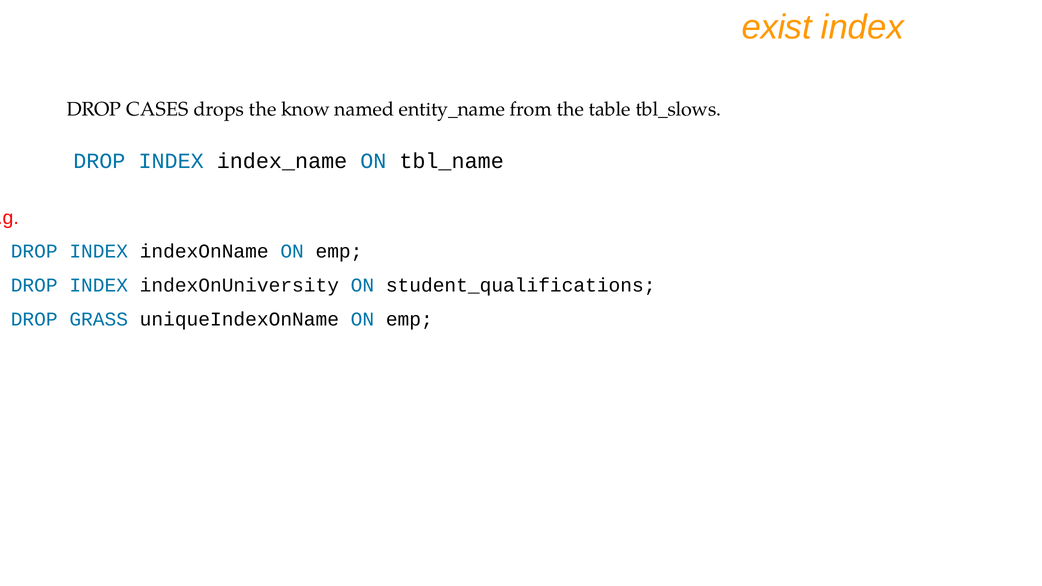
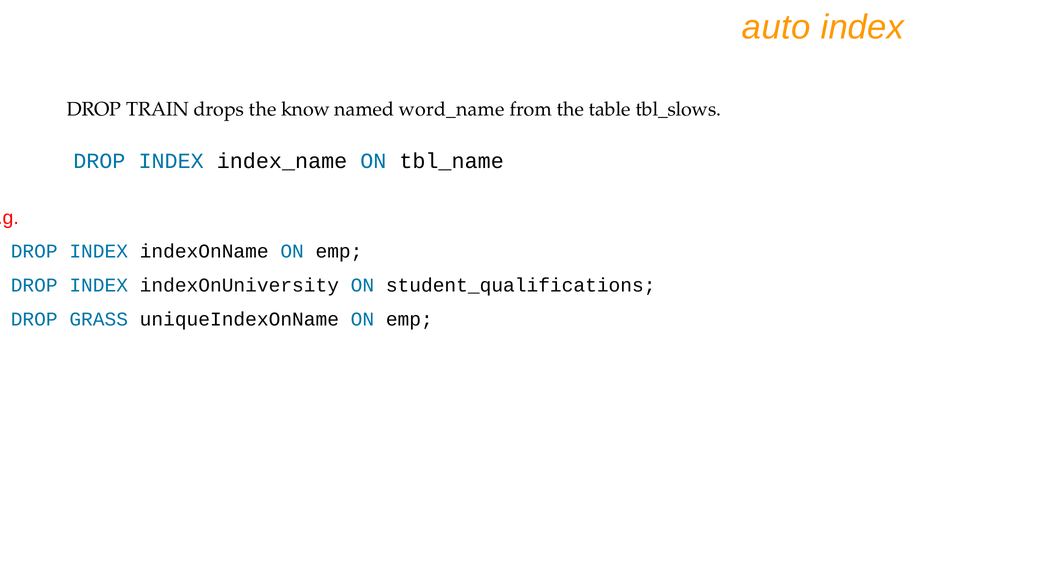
exist: exist -> auto
CASES: CASES -> TRAIN
entity_name: entity_name -> word_name
